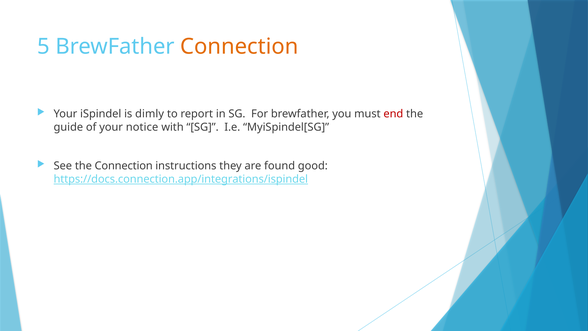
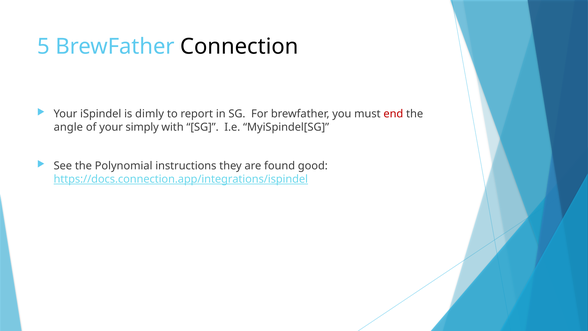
Connection at (239, 46) colour: orange -> black
guide: guide -> angle
notice: notice -> simply
the Connection: Connection -> Polynomial
